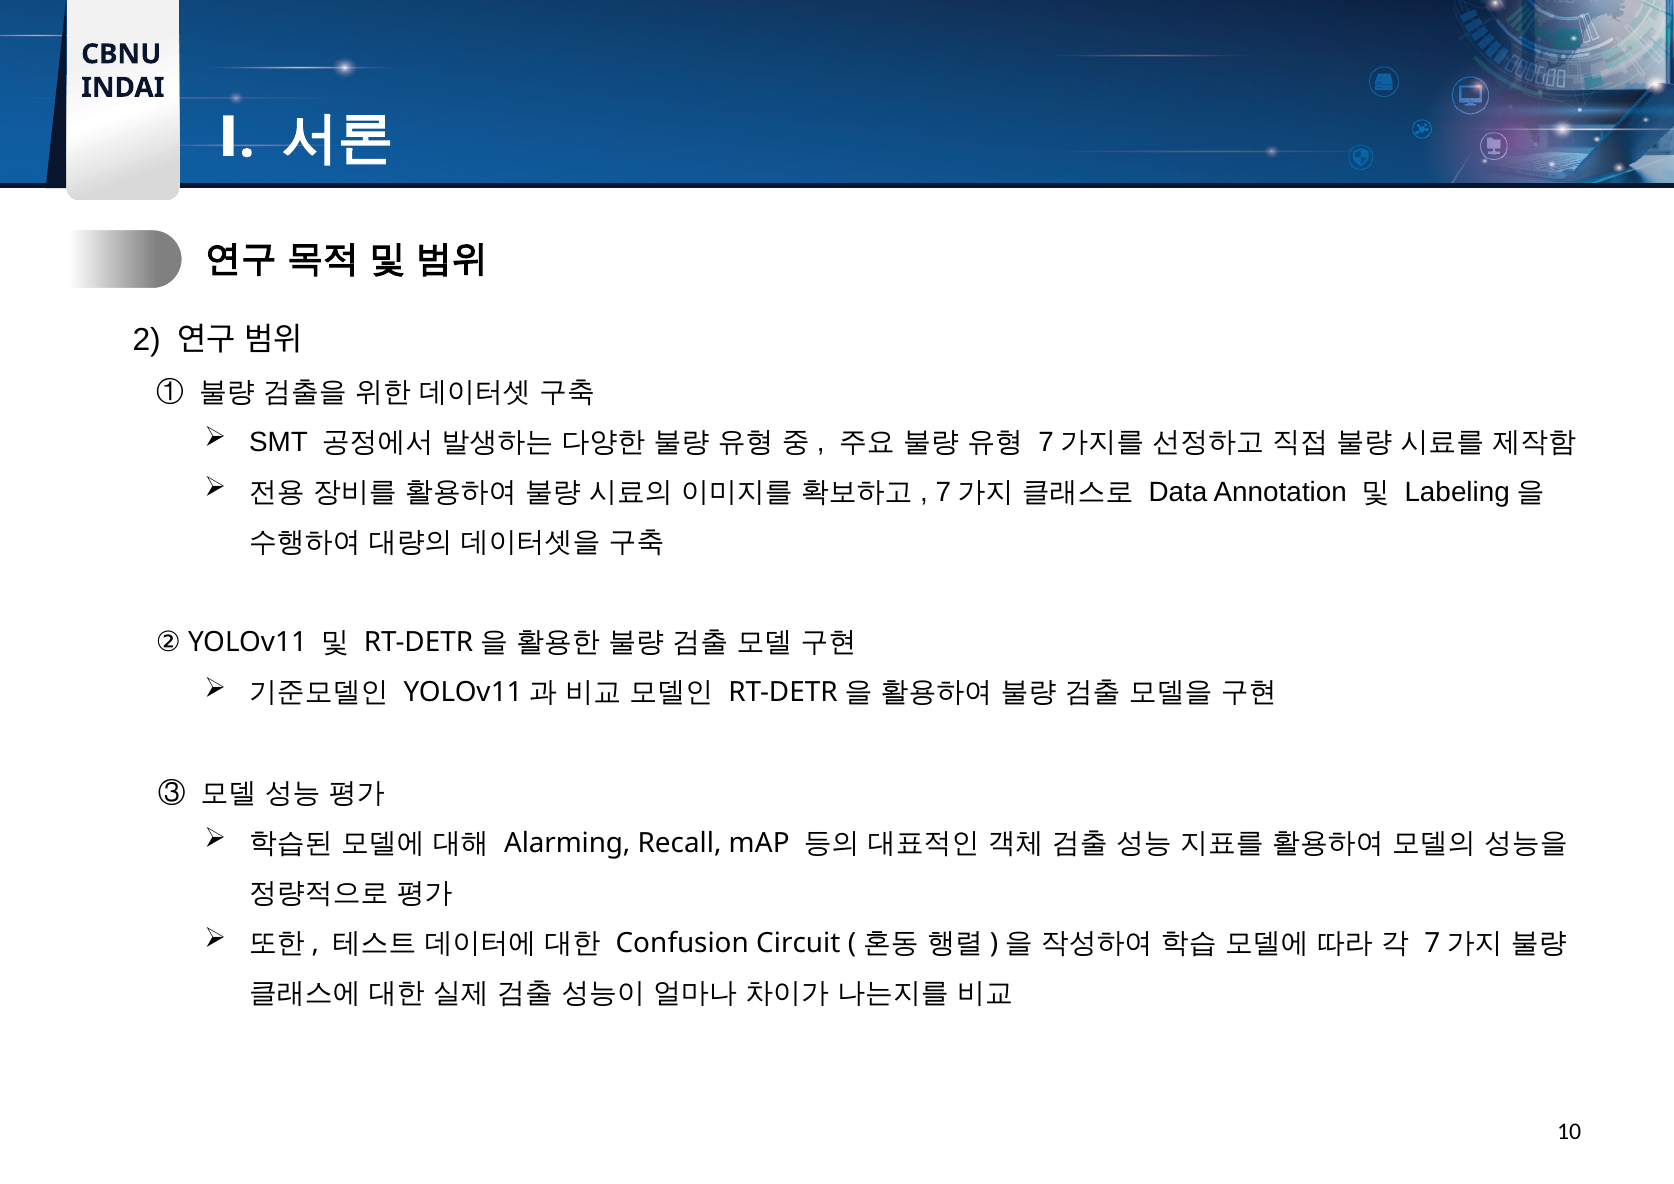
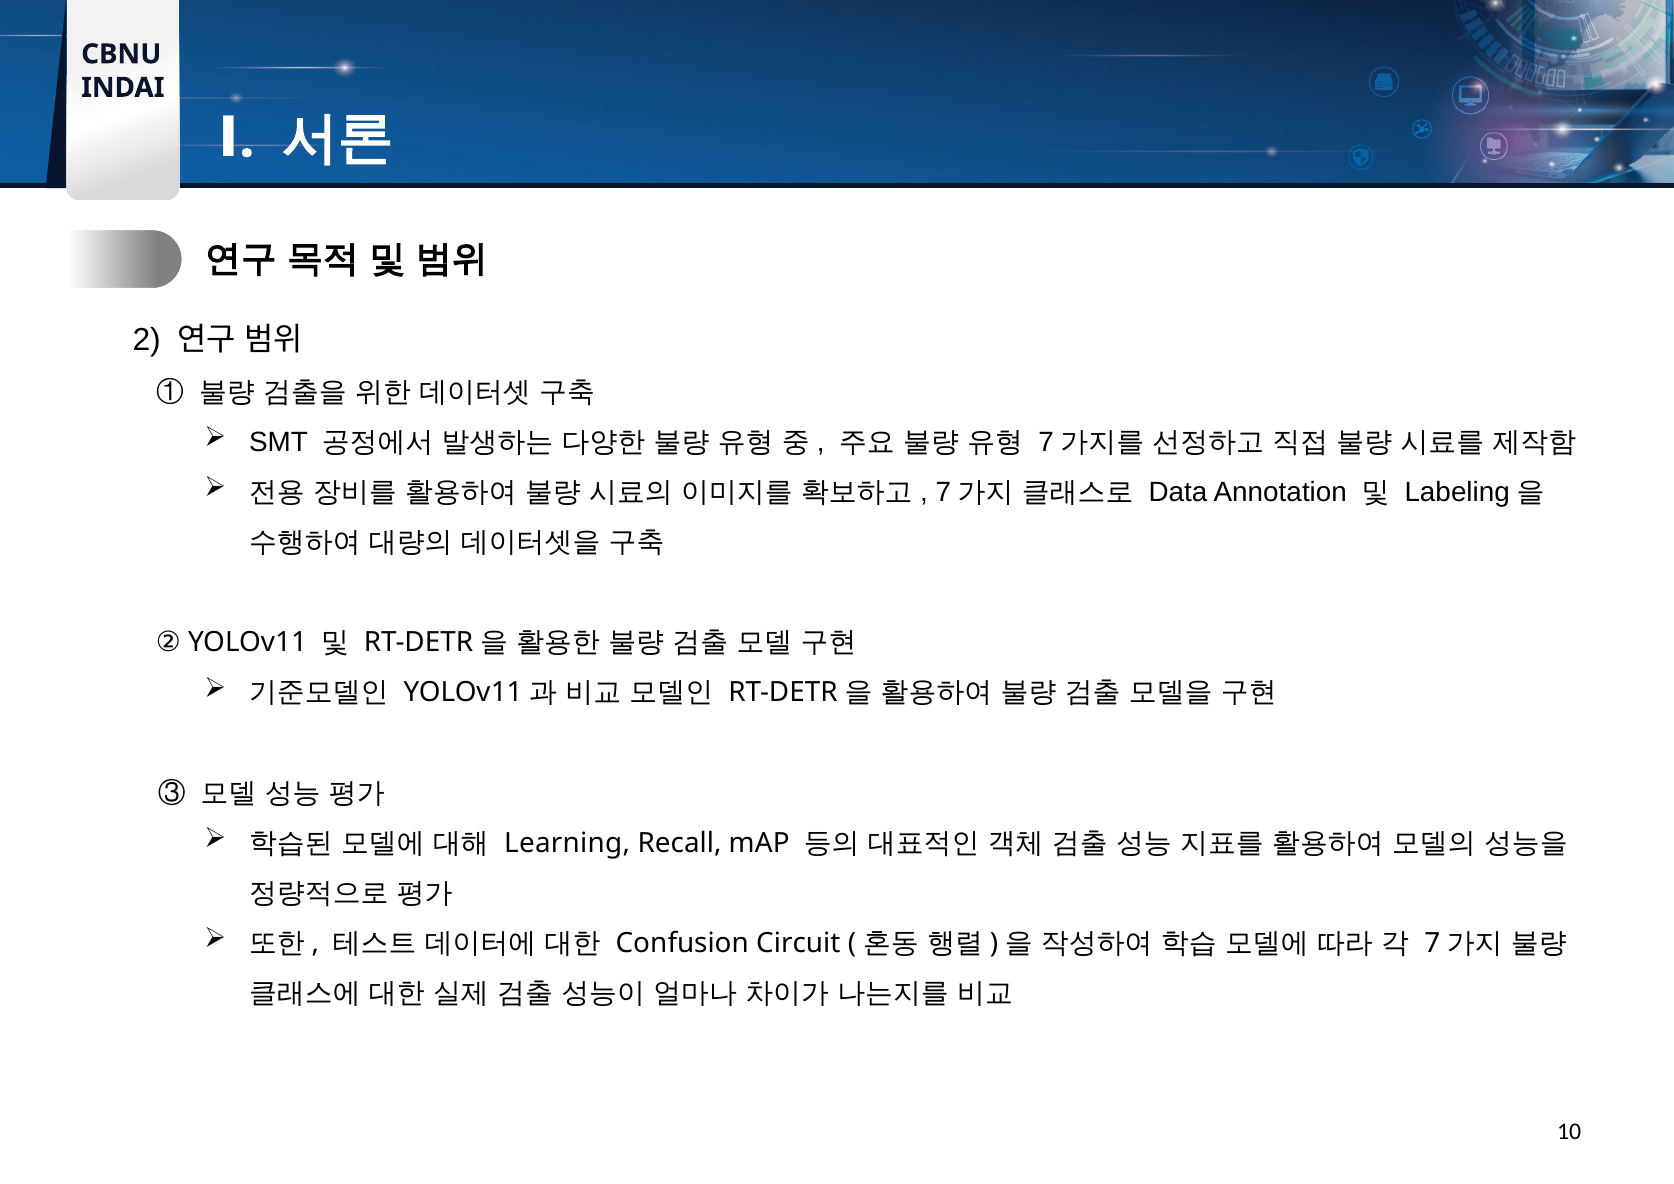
Alarming: Alarming -> Learning
